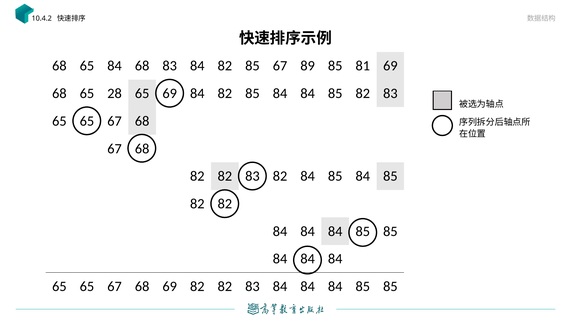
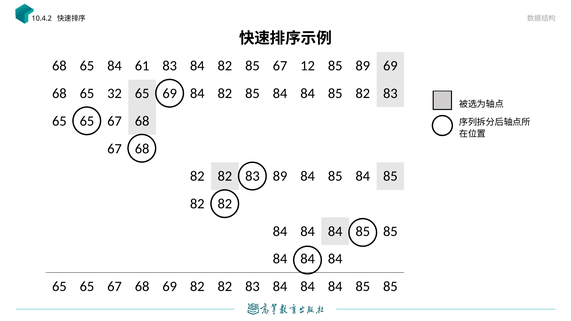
84 68: 68 -> 61
89: 89 -> 12
85 81: 81 -> 89
28: 28 -> 32
83 82: 82 -> 89
